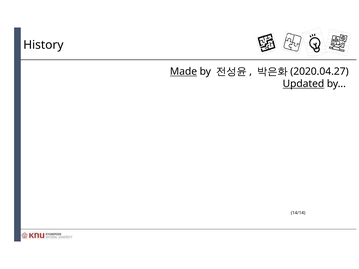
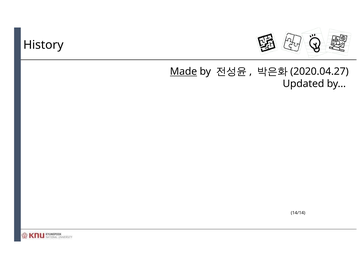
Updated underline: present -> none
